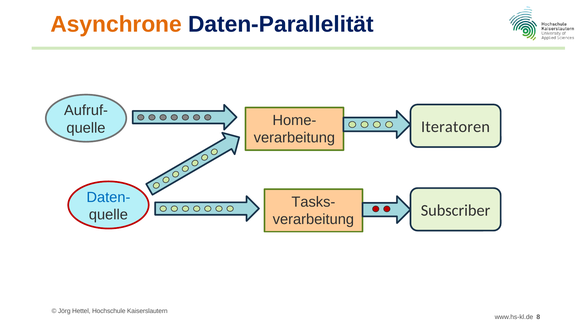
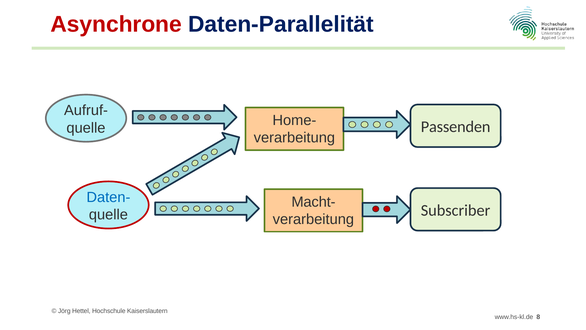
Asynchrone colour: orange -> red
Iteratoren: Iteratoren -> Passenden
Tasks-: Tasks- -> Macht-
